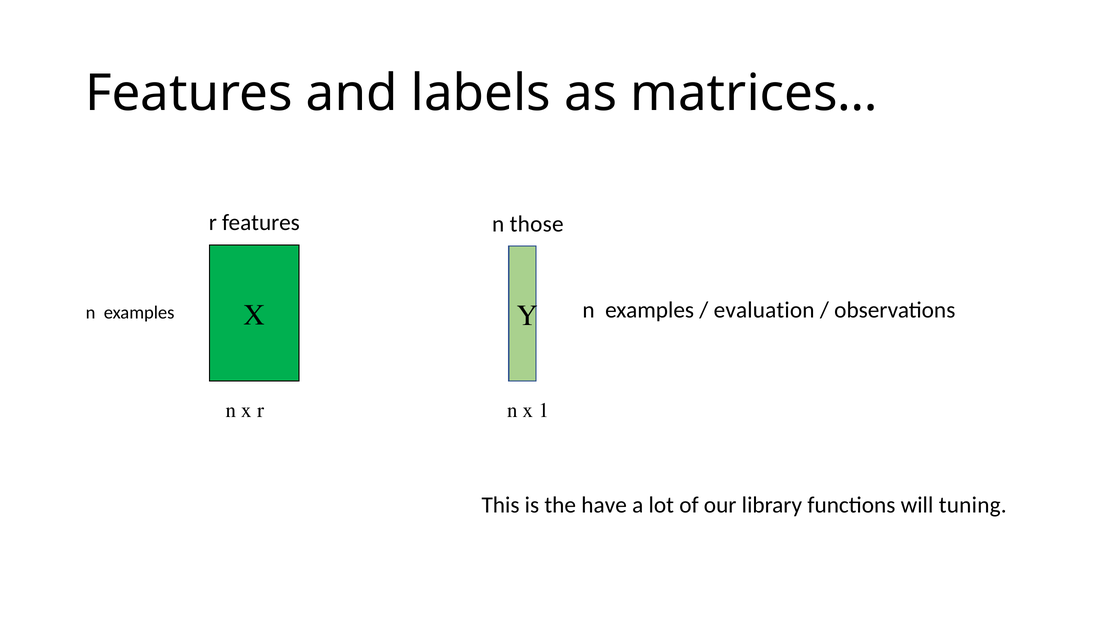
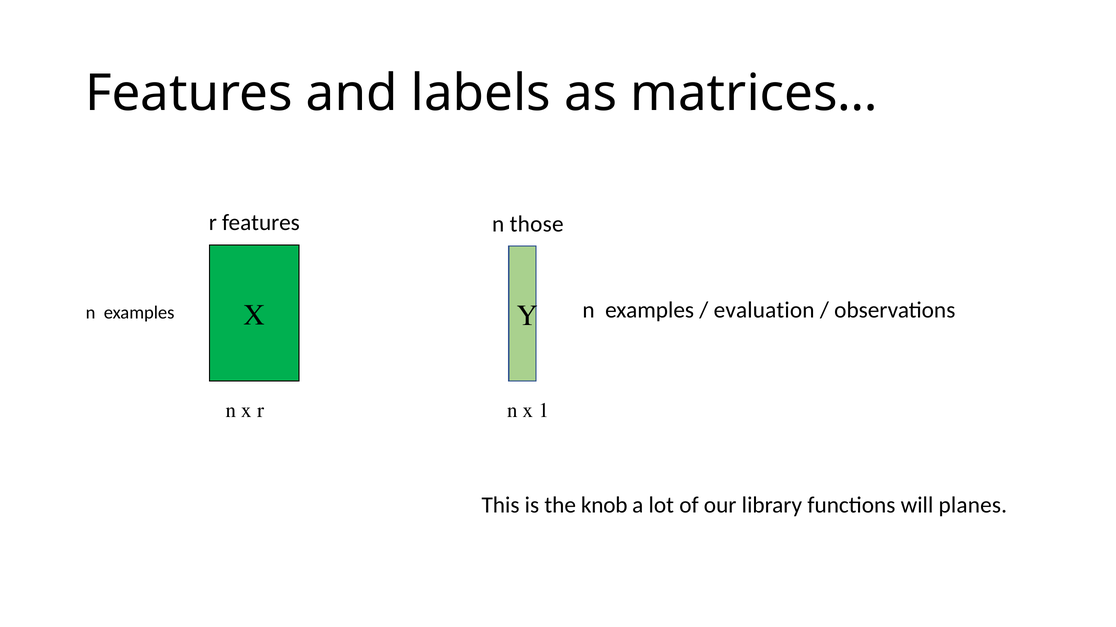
have: have -> knob
tuning: tuning -> planes
